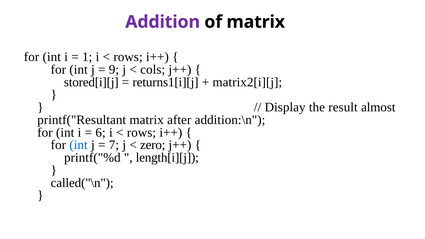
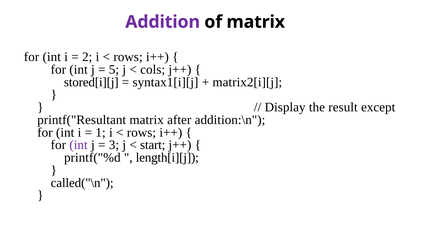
1: 1 -> 2
9: 9 -> 5
returns1[i][j: returns1[i][j -> syntax1[i][j
almost: almost -> except
6: 6 -> 1
int at (79, 145) colour: blue -> purple
7: 7 -> 3
zero: zero -> start
